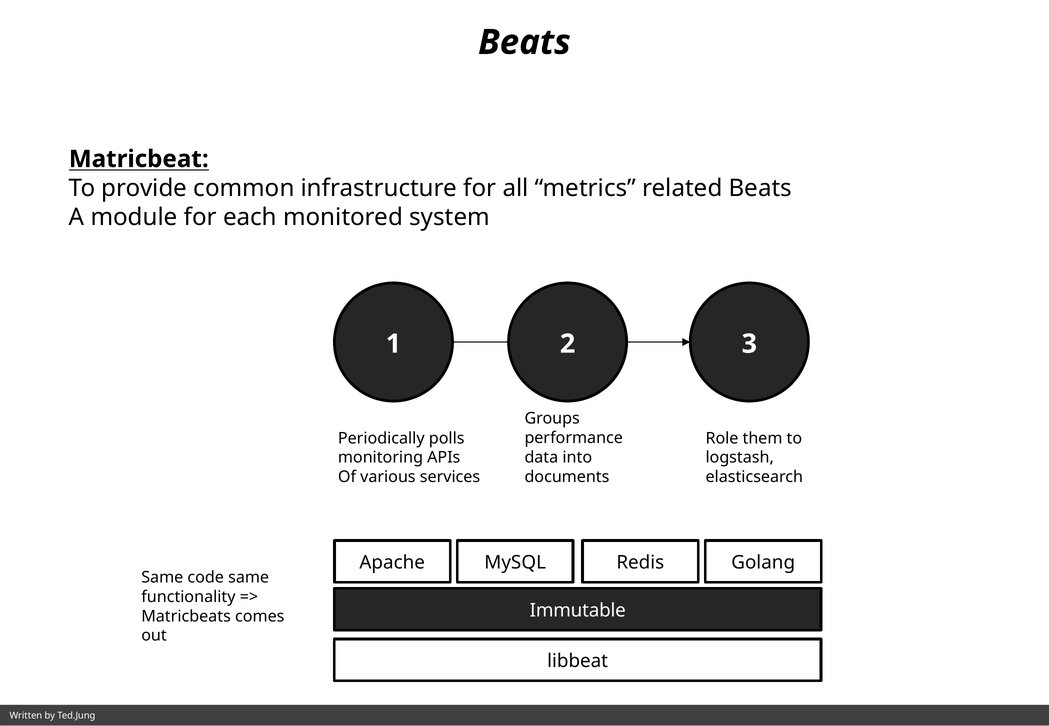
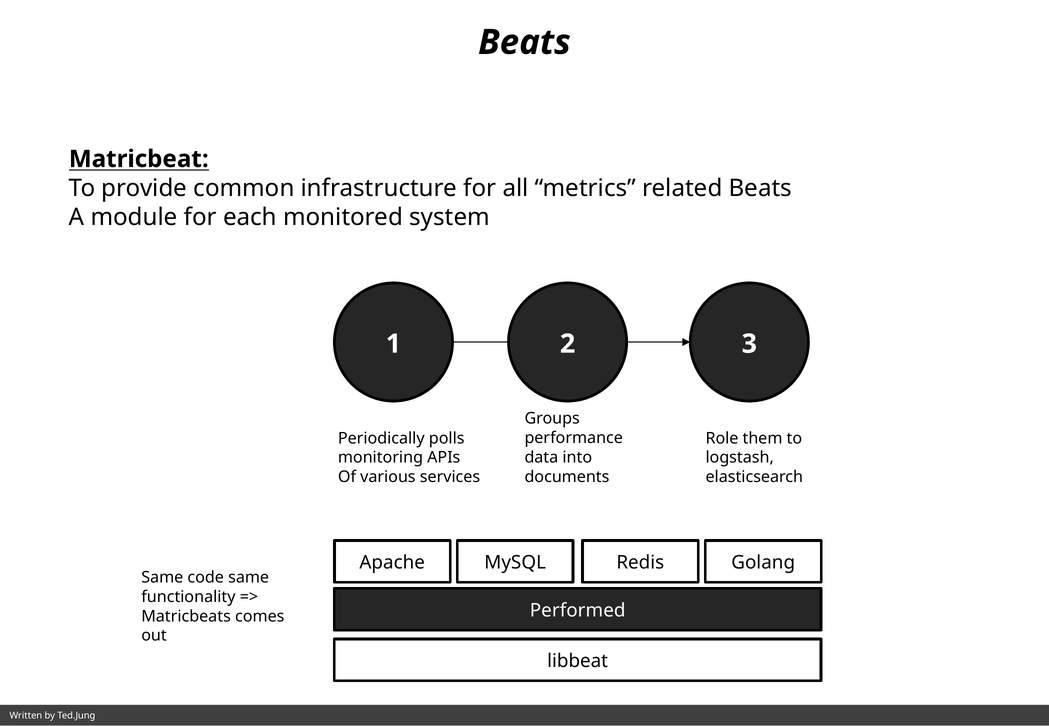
Immutable: Immutable -> Performed
